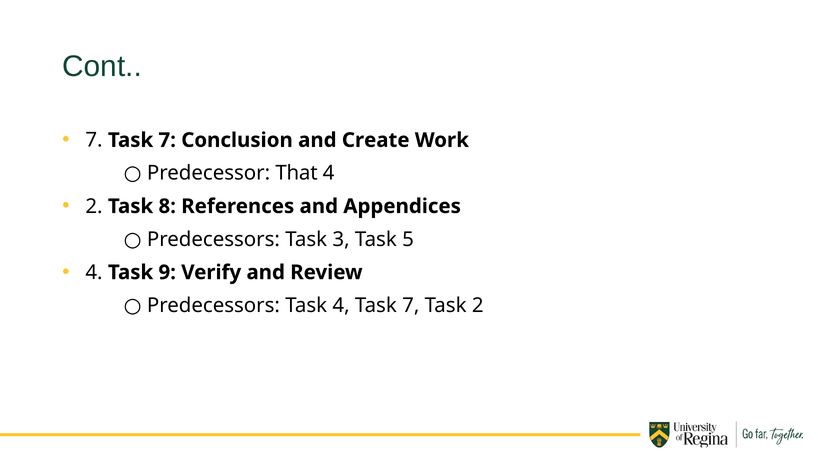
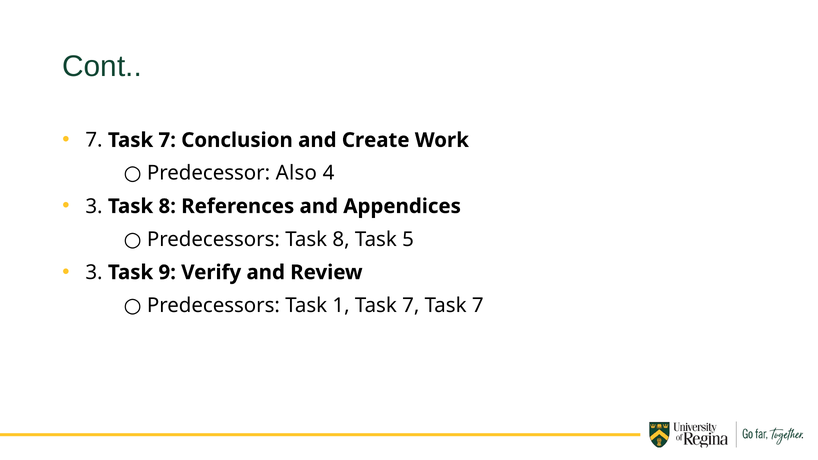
That: That -> Also
2 at (94, 206): 2 -> 3
Predecessors Task 3: 3 -> 8
4 at (94, 272): 4 -> 3
Task 4: 4 -> 1
Task 7 Task 2: 2 -> 7
